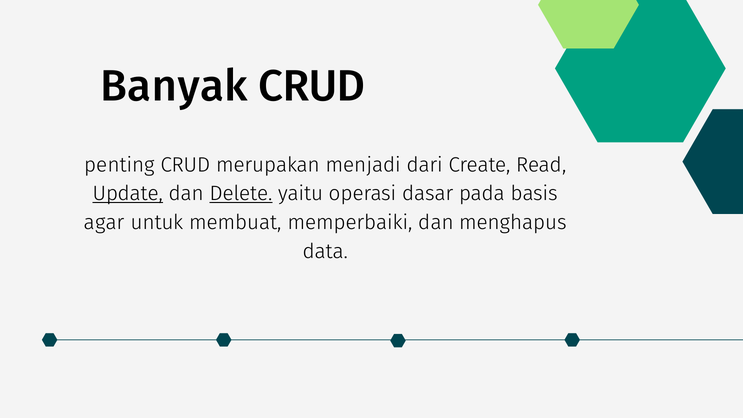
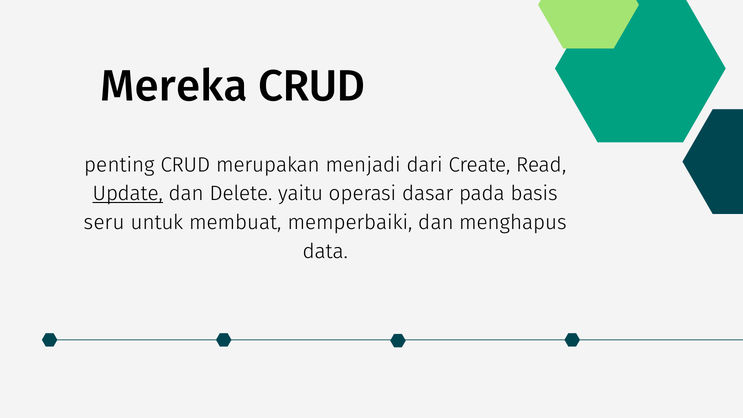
Banyak: Banyak -> Mereka
Delete underline: present -> none
agar: agar -> seru
